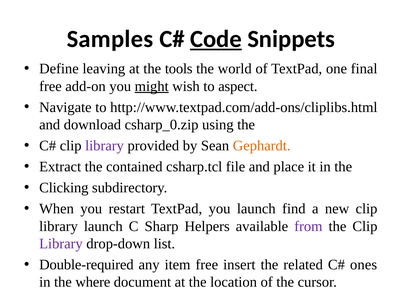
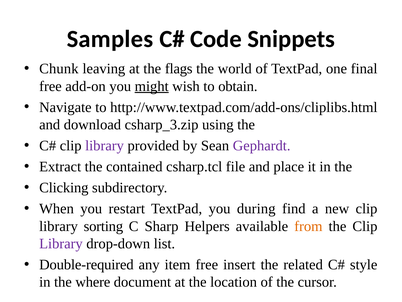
Code underline: present -> none
Define: Define -> Chunk
tools: tools -> flags
aspect: aspect -> obtain
csharp_0.zip: csharp_0.zip -> csharp_3.zip
Gephardt colour: orange -> purple
you launch: launch -> during
library launch: launch -> sorting
from colour: purple -> orange
ones: ones -> style
